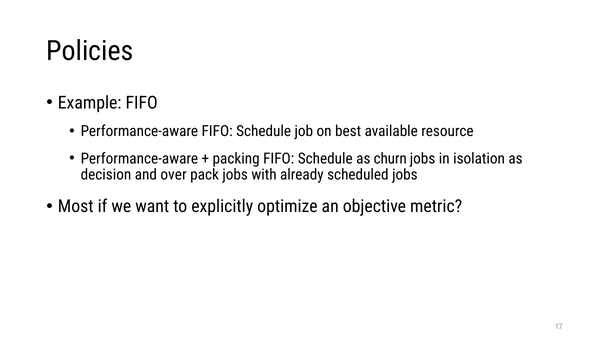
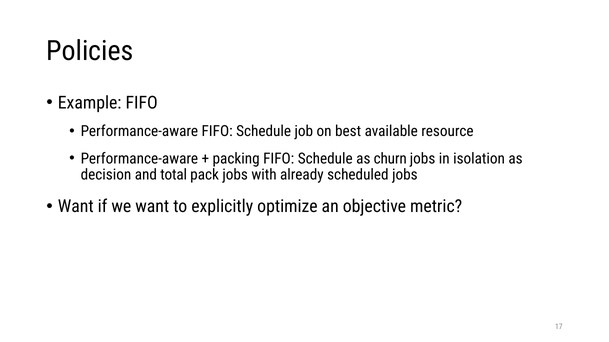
over: over -> total
Most at (76, 207): Most -> Want
